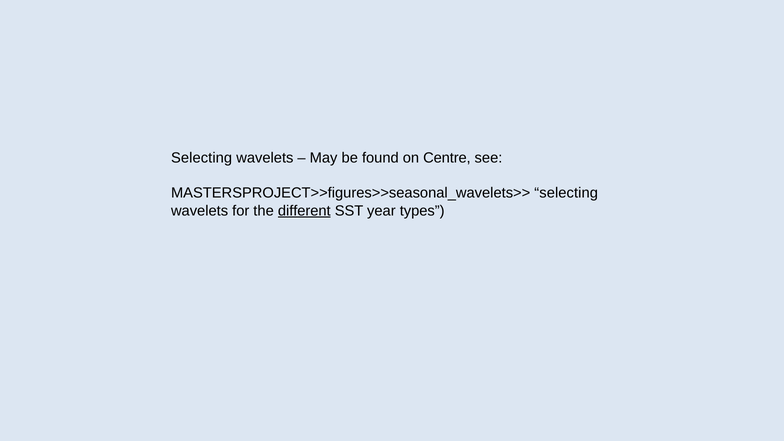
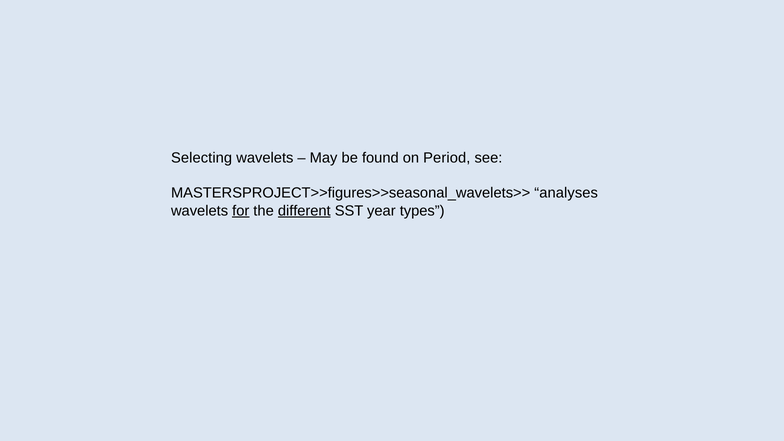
Centre: Centre -> Period
MASTERSPROJECT>>figures>>seasonal_wavelets>> selecting: selecting -> analyses
for underline: none -> present
